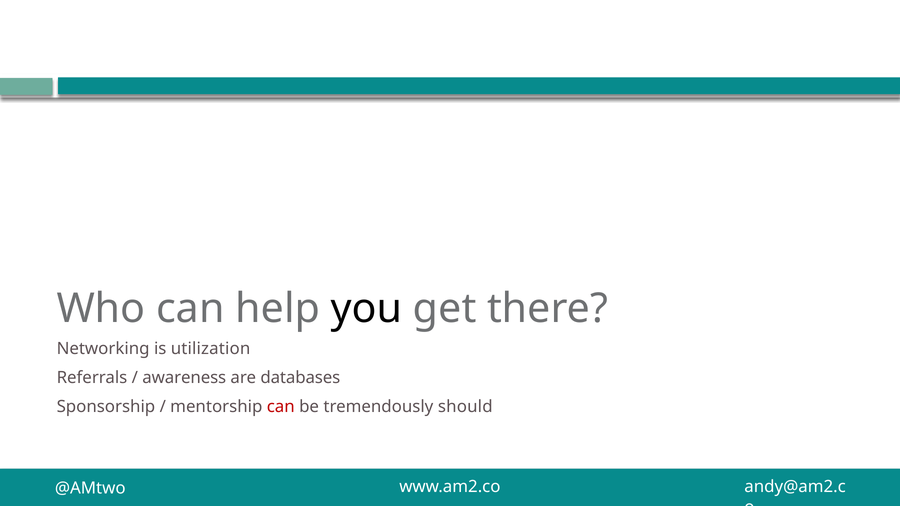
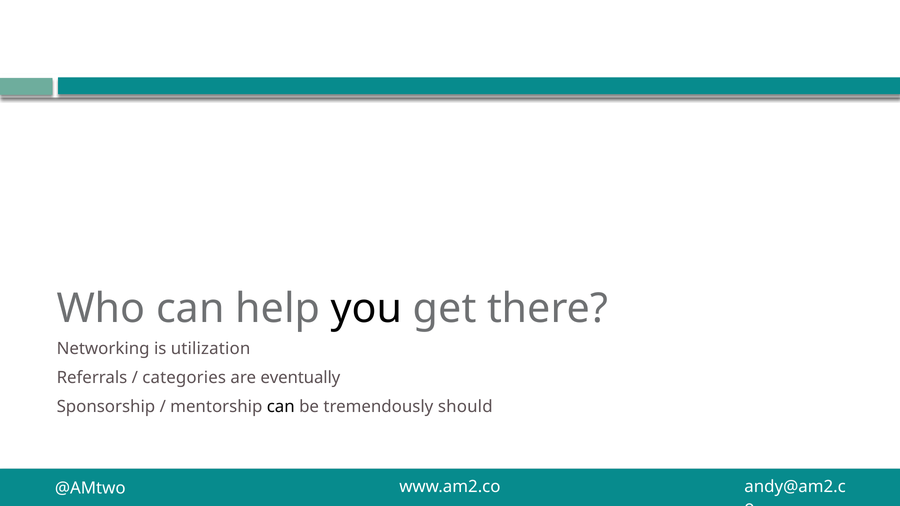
awareness: awareness -> categories
databases: databases -> eventually
can at (281, 407) colour: red -> black
